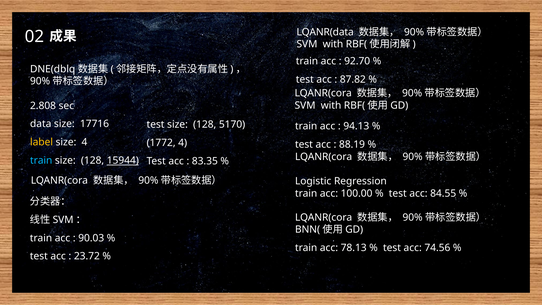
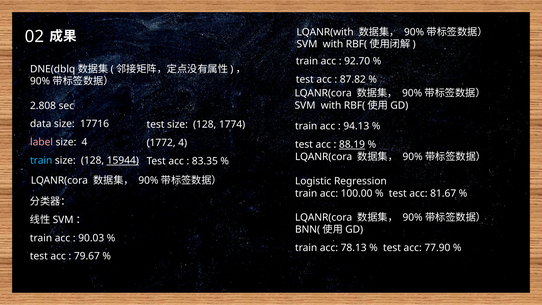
LQANR(data: LQANR(data -> LQANR(with
5170: 5170 -> 1774
label colour: yellow -> pink
88.19 underline: none -> present
84.55: 84.55 -> 81.67
74.56: 74.56 -> 77.90
23.72: 23.72 -> 79.67
